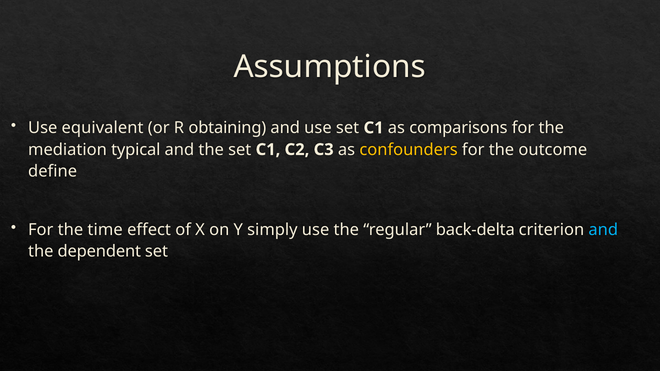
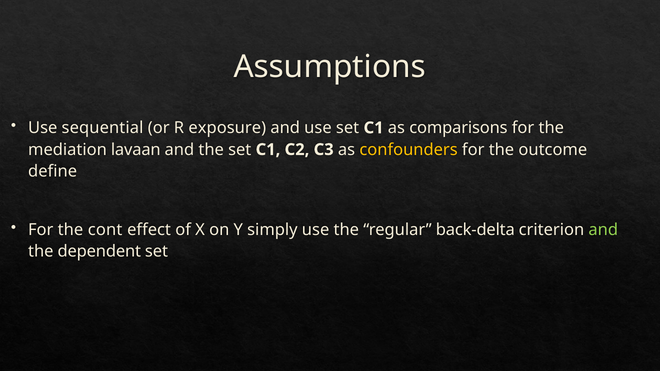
equivalent: equivalent -> sequential
obtaining: obtaining -> exposure
typical: typical -> lavaan
time: time -> cont
and at (603, 230) colour: light blue -> light green
